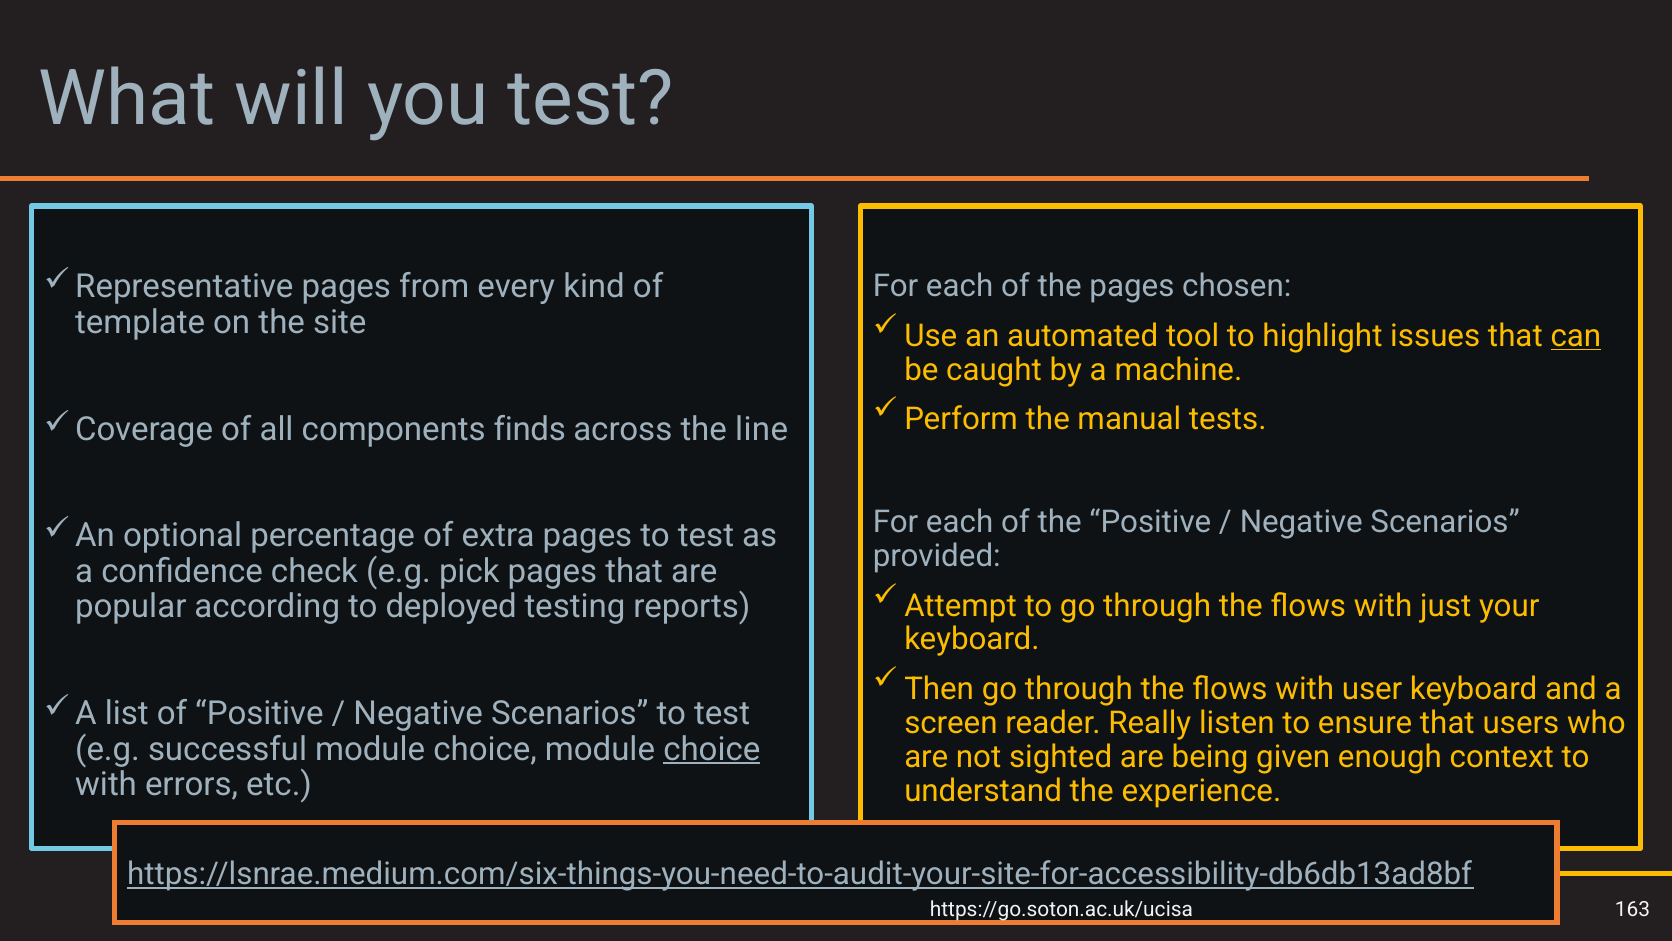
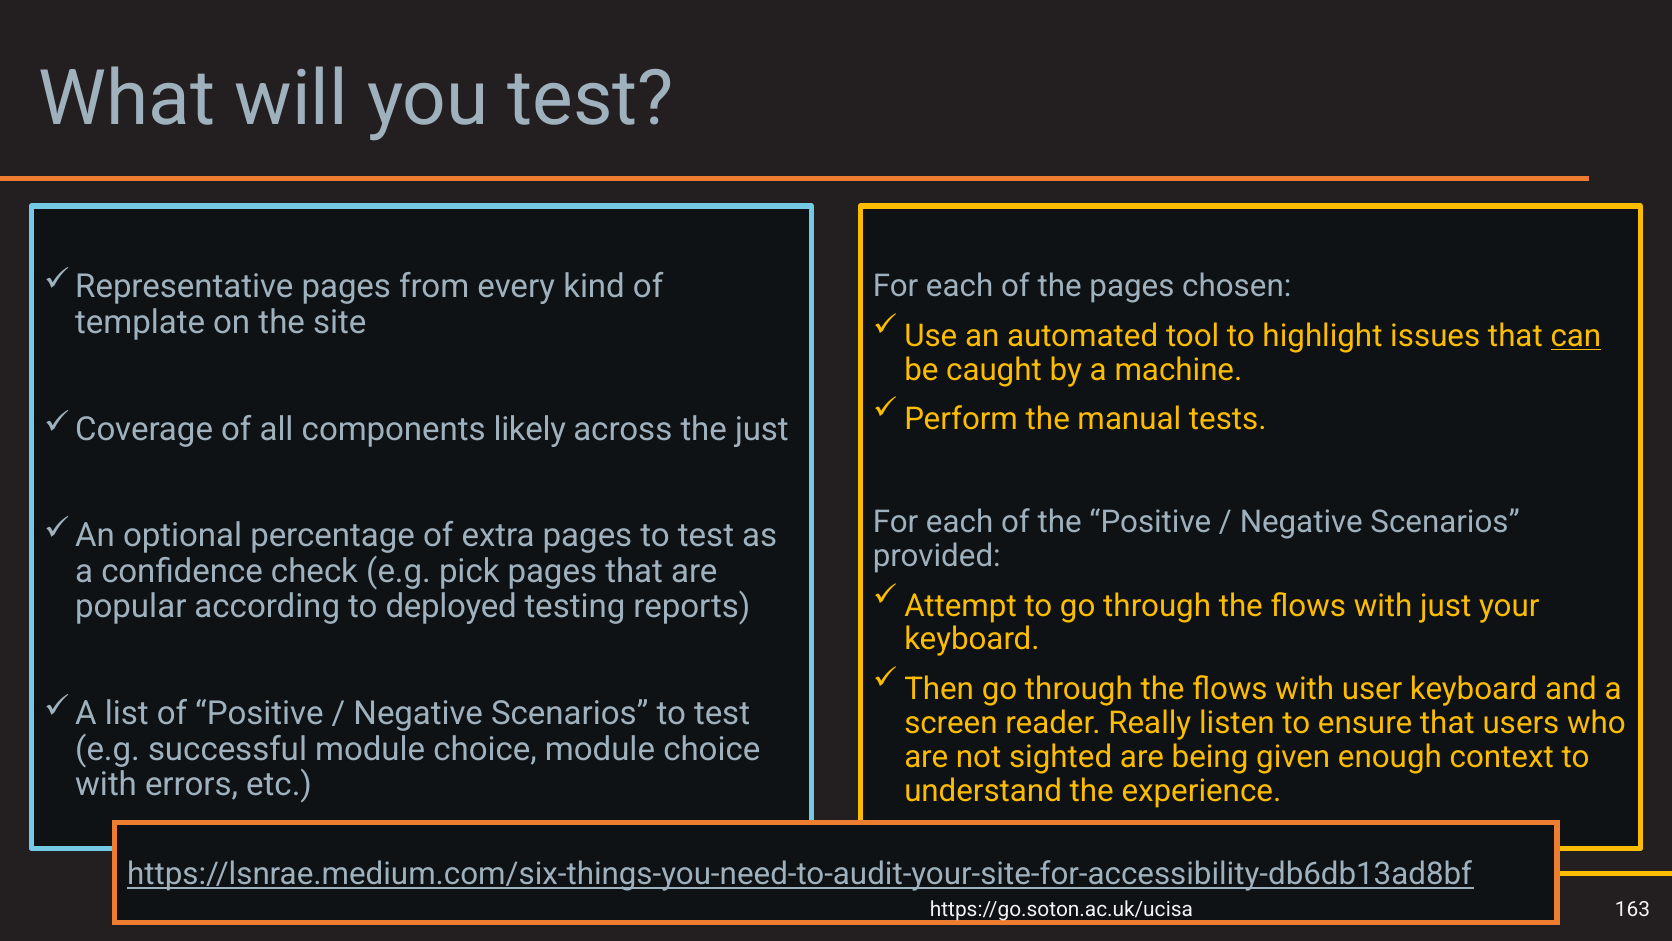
finds: finds -> likely
the line: line -> just
choice at (712, 749) underline: present -> none
